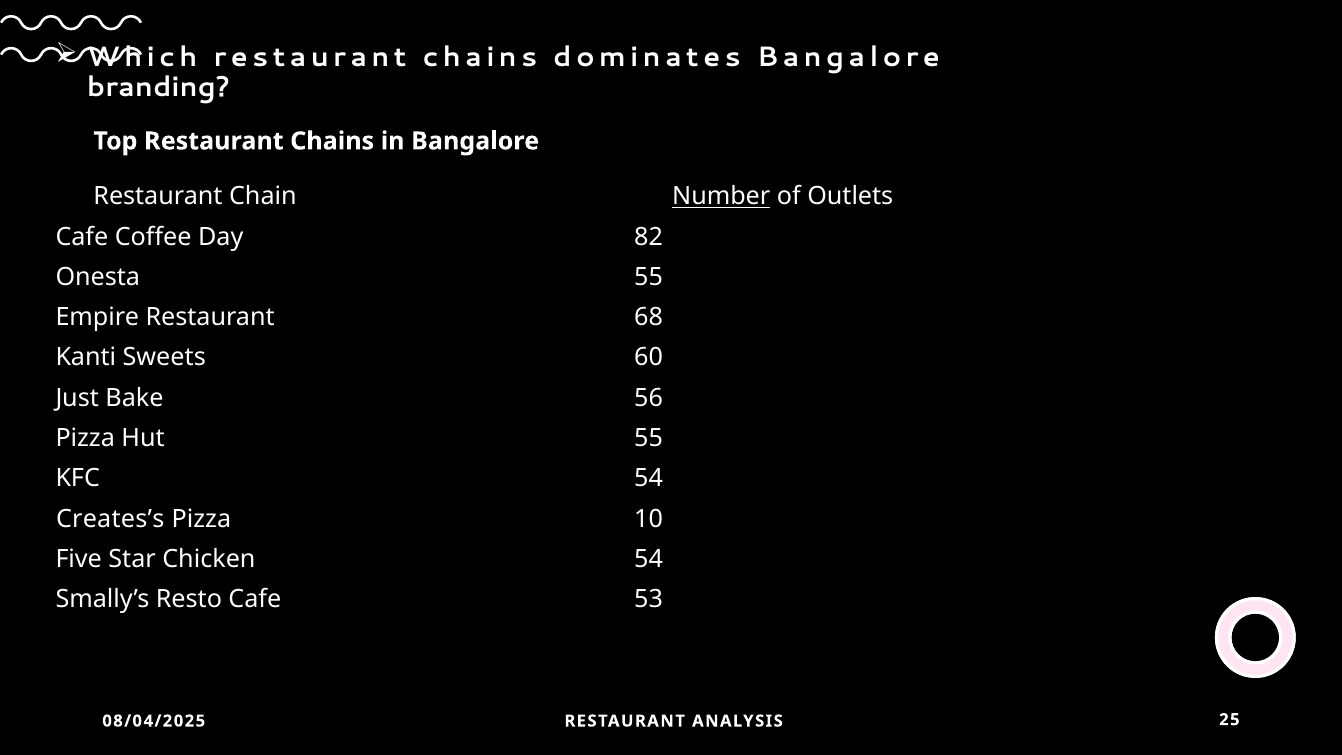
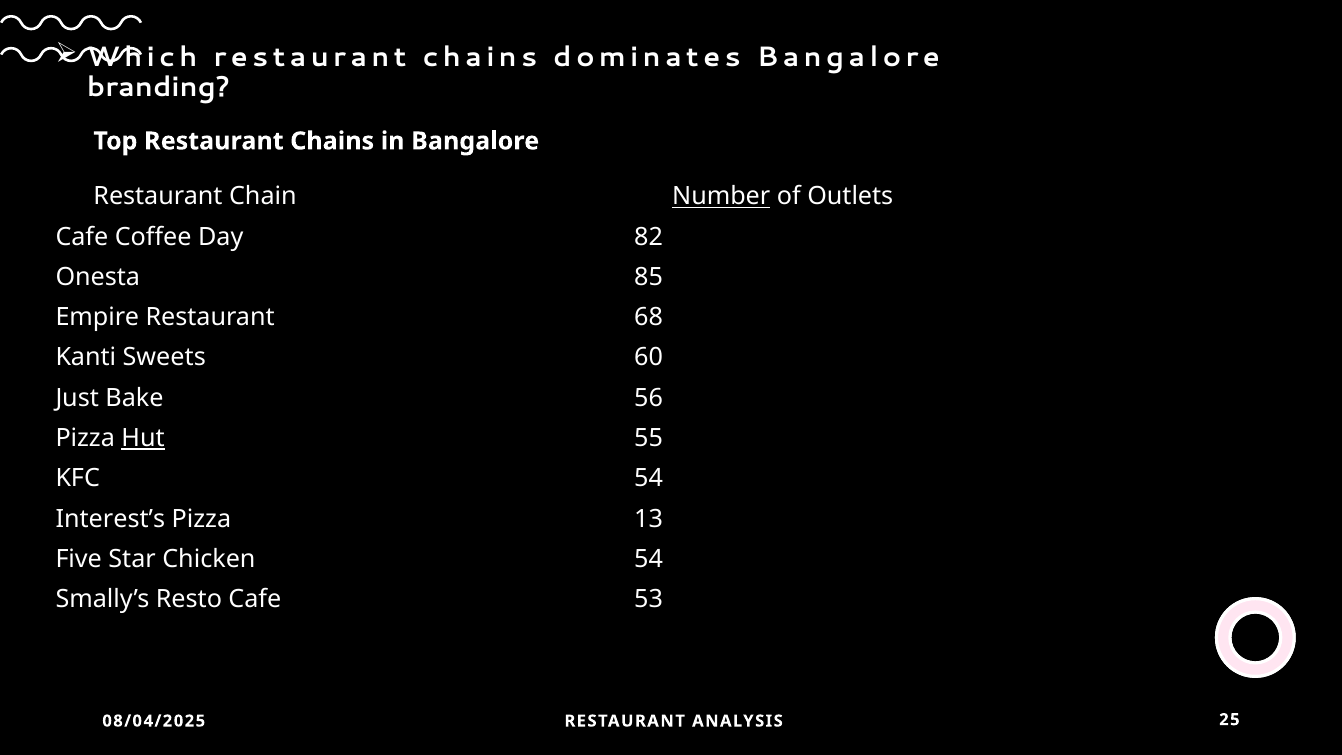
Onesta 55: 55 -> 85
Hut underline: none -> present
Creates’s: Creates’s -> Interest’s
10: 10 -> 13
